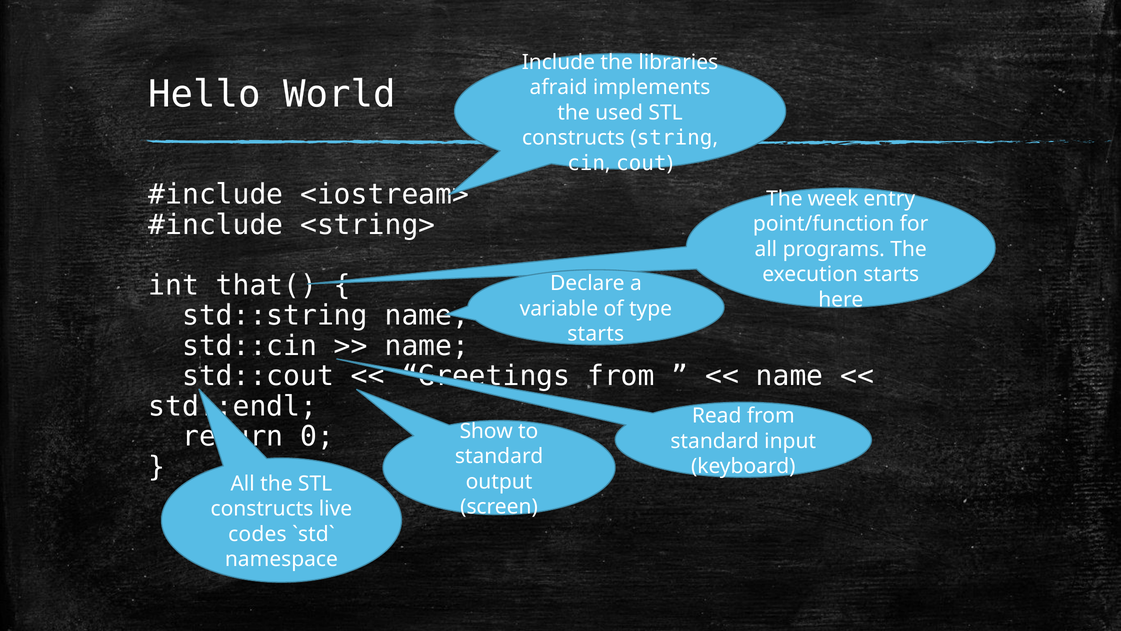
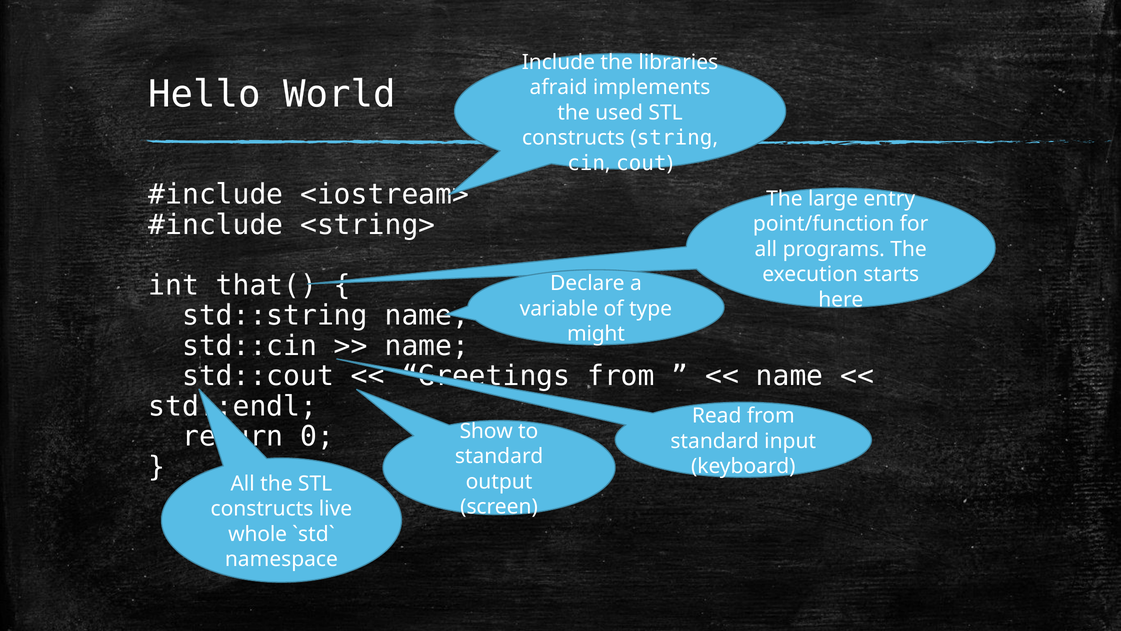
week: week -> large
starts at (596, 334): starts -> might
codes: codes -> whole
